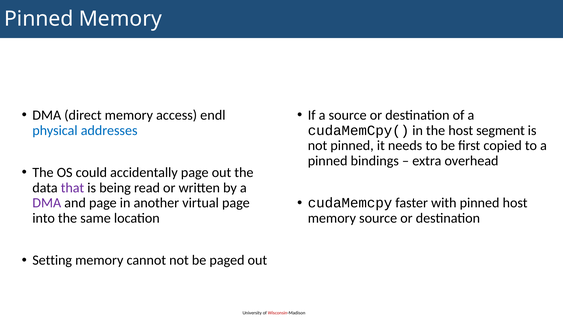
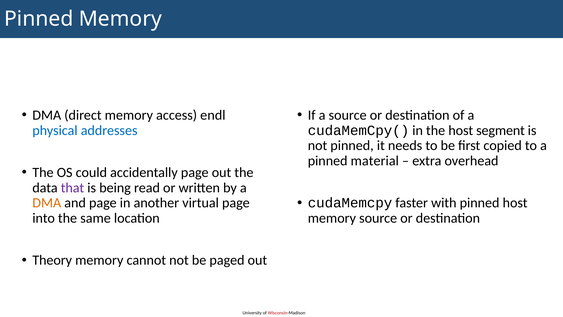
bindings: bindings -> material
DMA at (47, 203) colour: purple -> orange
Setting: Setting -> Theory
